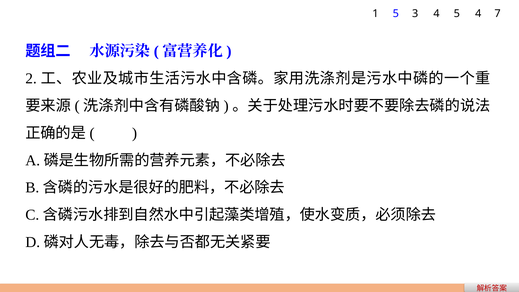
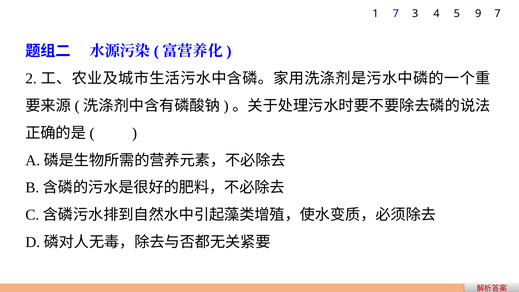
1 5: 5 -> 7
5 4: 4 -> 9
